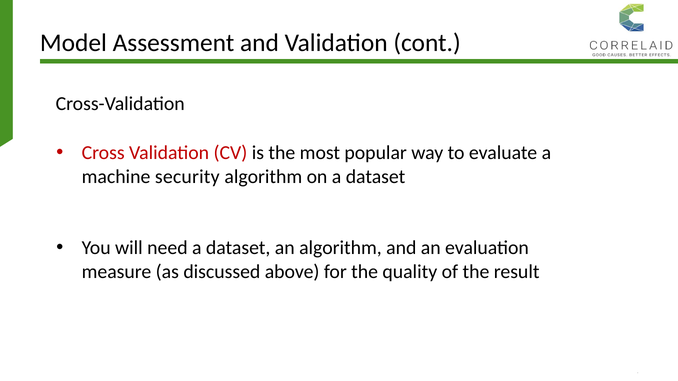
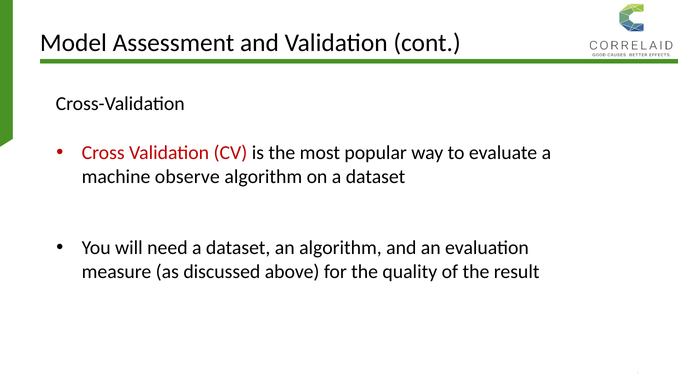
security: security -> observe
